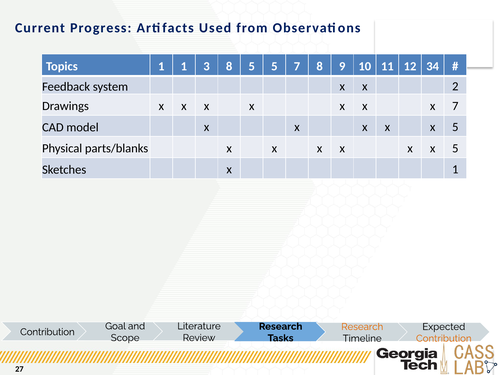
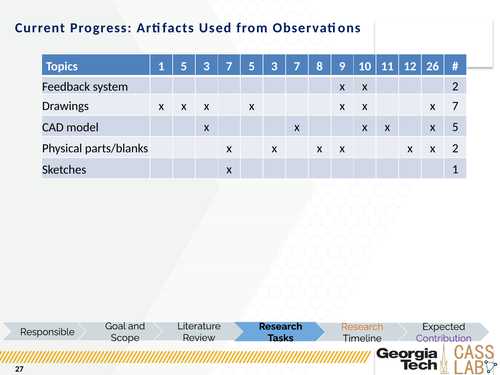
1 1: 1 -> 5
8 at (229, 66): 8 -> 7
5 at (274, 66): 5 -> 3
34: 34 -> 26
5 at (455, 148): 5 -> 2
Contribution at (47, 332): Contribution -> Responsible
Contribution at (444, 338) colour: orange -> purple
